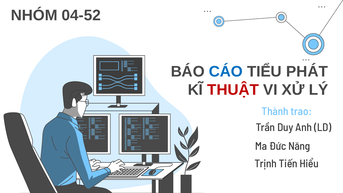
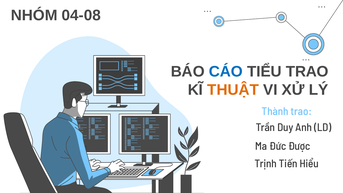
04-52: 04-52 -> 04-08
TIỂU PHÁT: PHÁT -> TRAO
THUẬT colour: red -> orange
Năng: Năng -> Được
